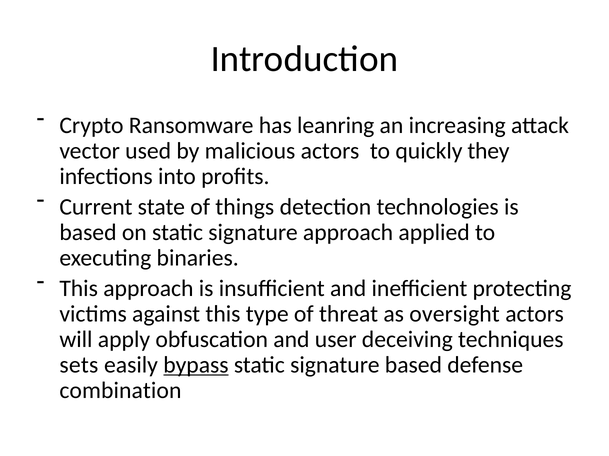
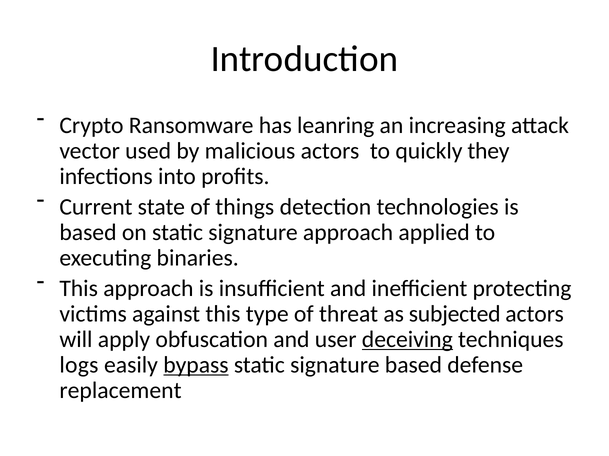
oversight: oversight -> subjected
deceiving underline: none -> present
sets: sets -> logs
combination: combination -> replacement
